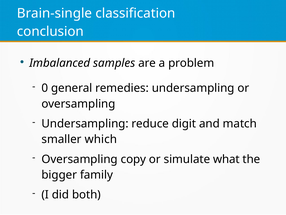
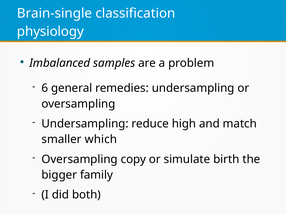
conclusion: conclusion -> physiology
0: 0 -> 6
digit: digit -> high
what: what -> birth
